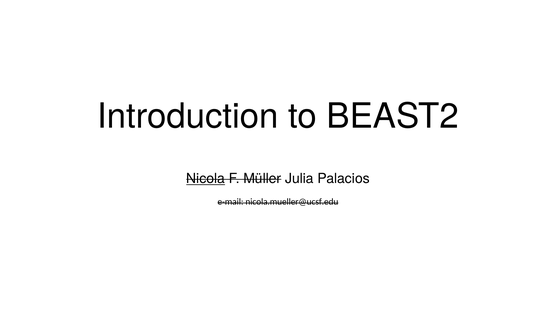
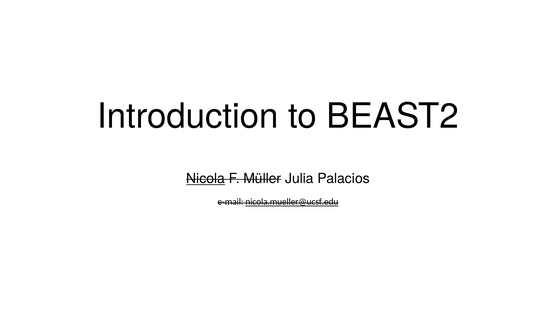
nicola.mueller@ucsf.edu underline: none -> present
